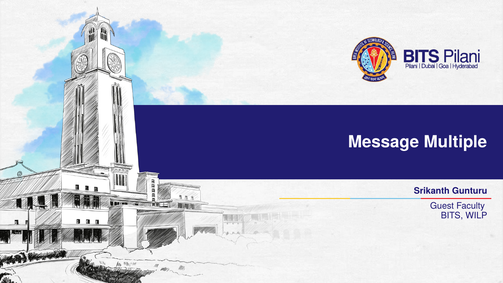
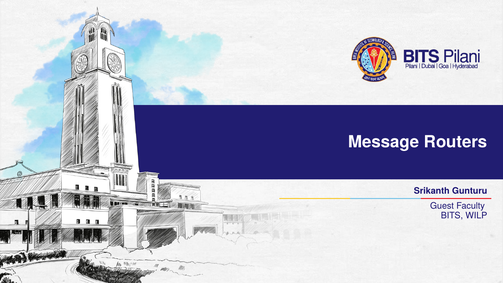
Multiple: Multiple -> Routers
